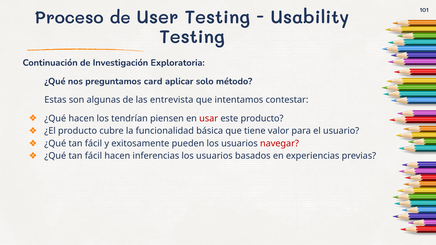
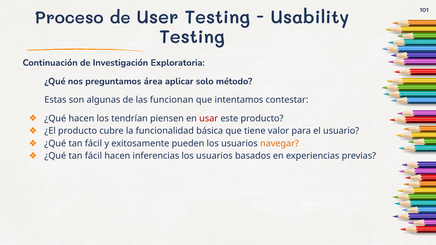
card: card -> área
entrevista: entrevista -> funcionan
navegar colour: red -> orange
